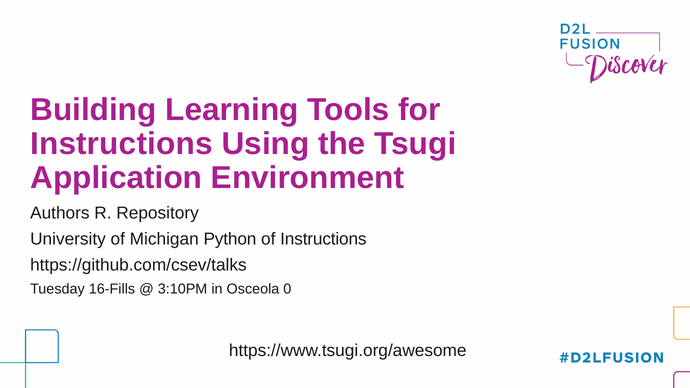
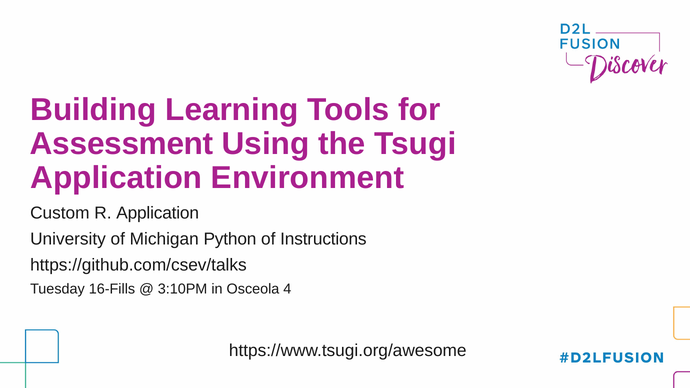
Instructions at (121, 144): Instructions -> Assessment
Authors: Authors -> Custom
R Repository: Repository -> Application
0: 0 -> 4
